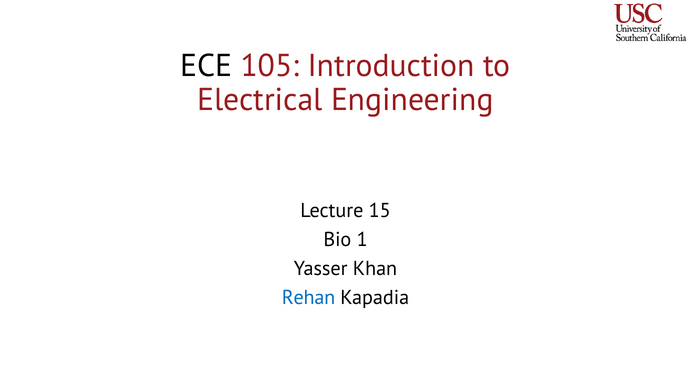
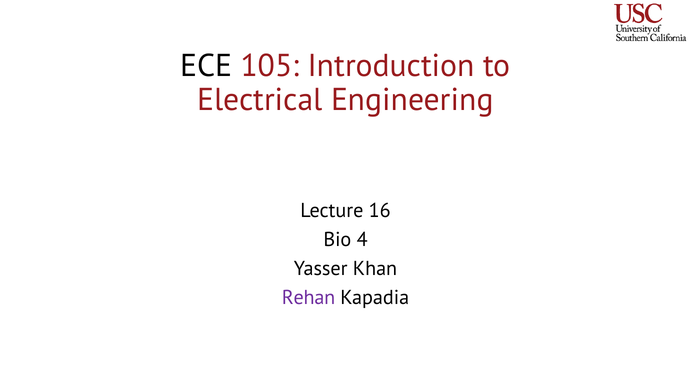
15: 15 -> 16
1: 1 -> 4
Rehan colour: blue -> purple
